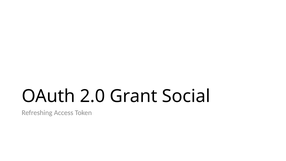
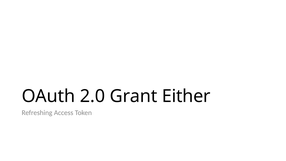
Social: Social -> Either
